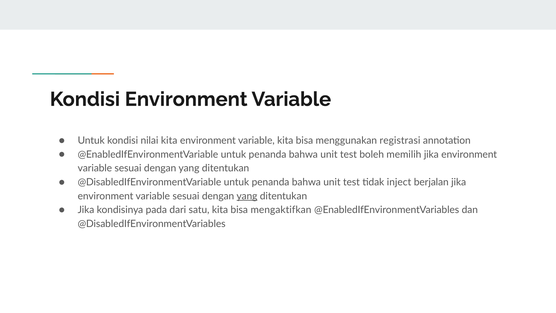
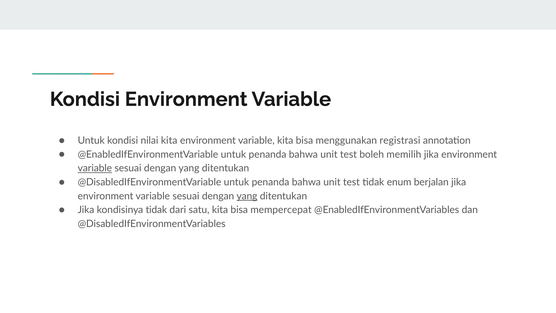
variable at (95, 168) underline: none -> present
inject: inject -> enum
kondisinya pada: pada -> tidak
mengaktifkan: mengaktifkan -> mempercepat
